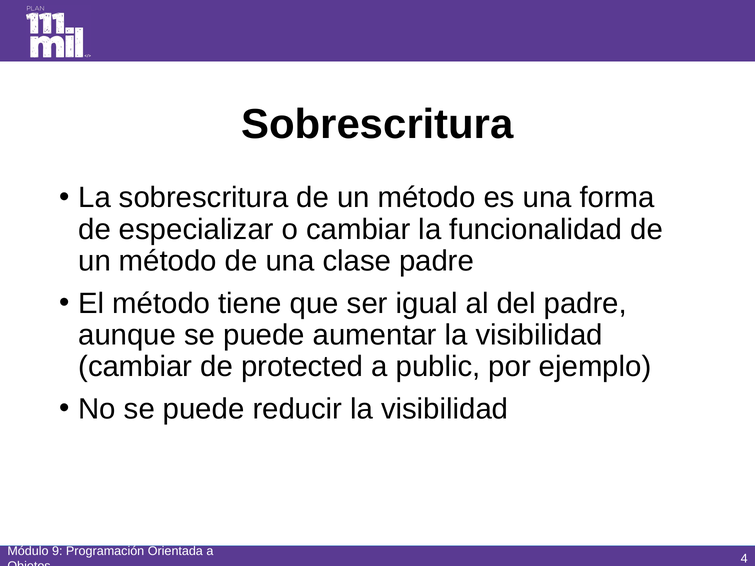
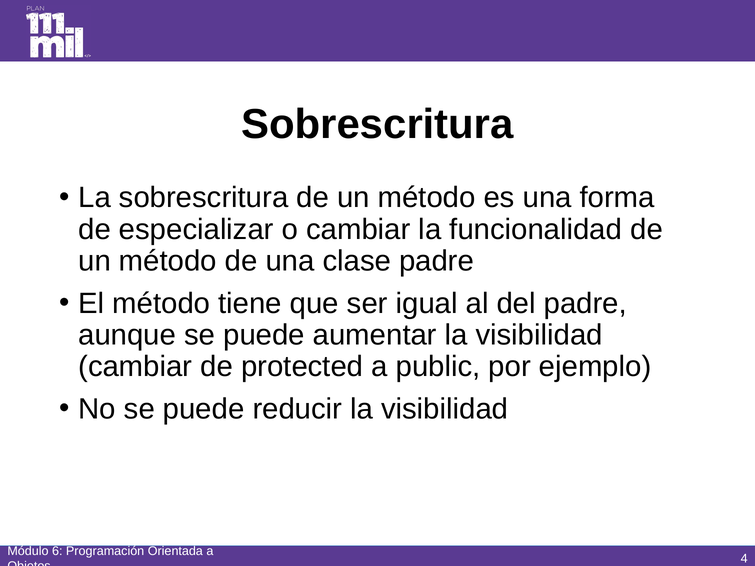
9: 9 -> 6
